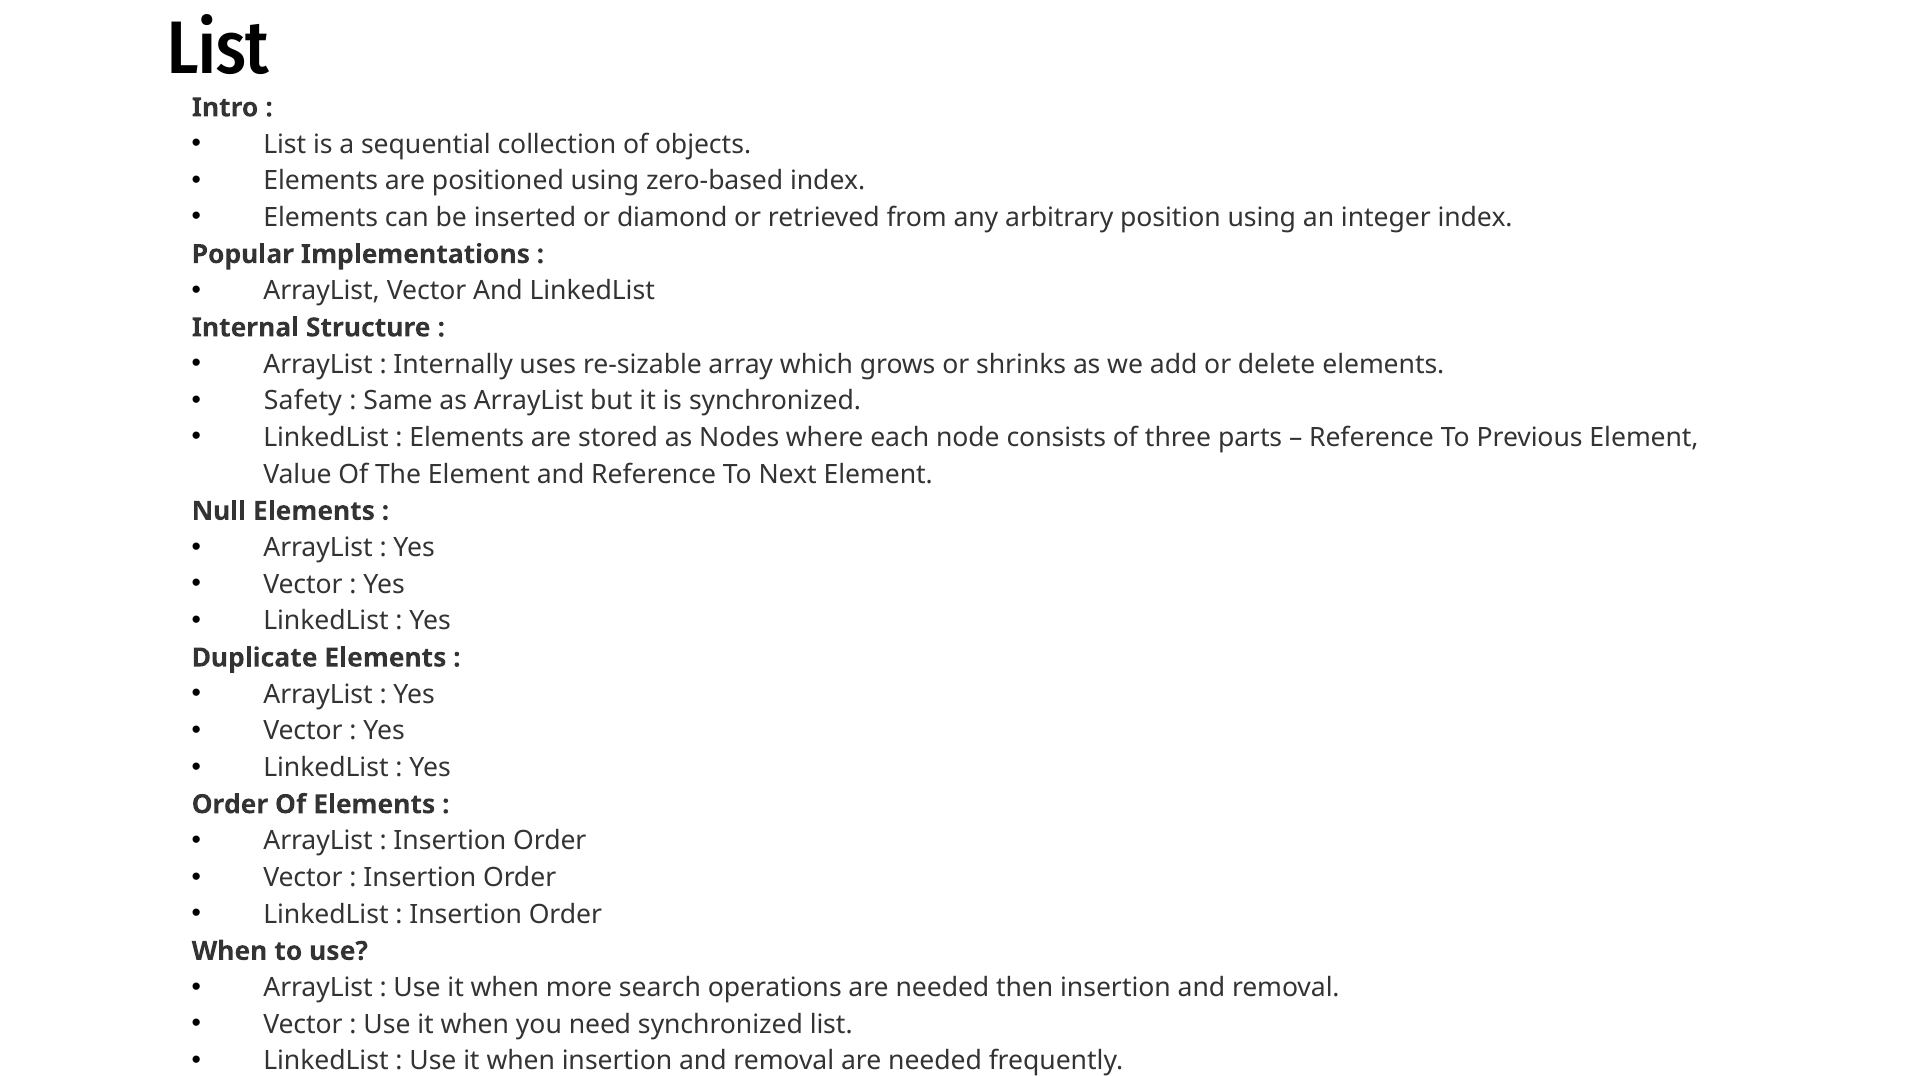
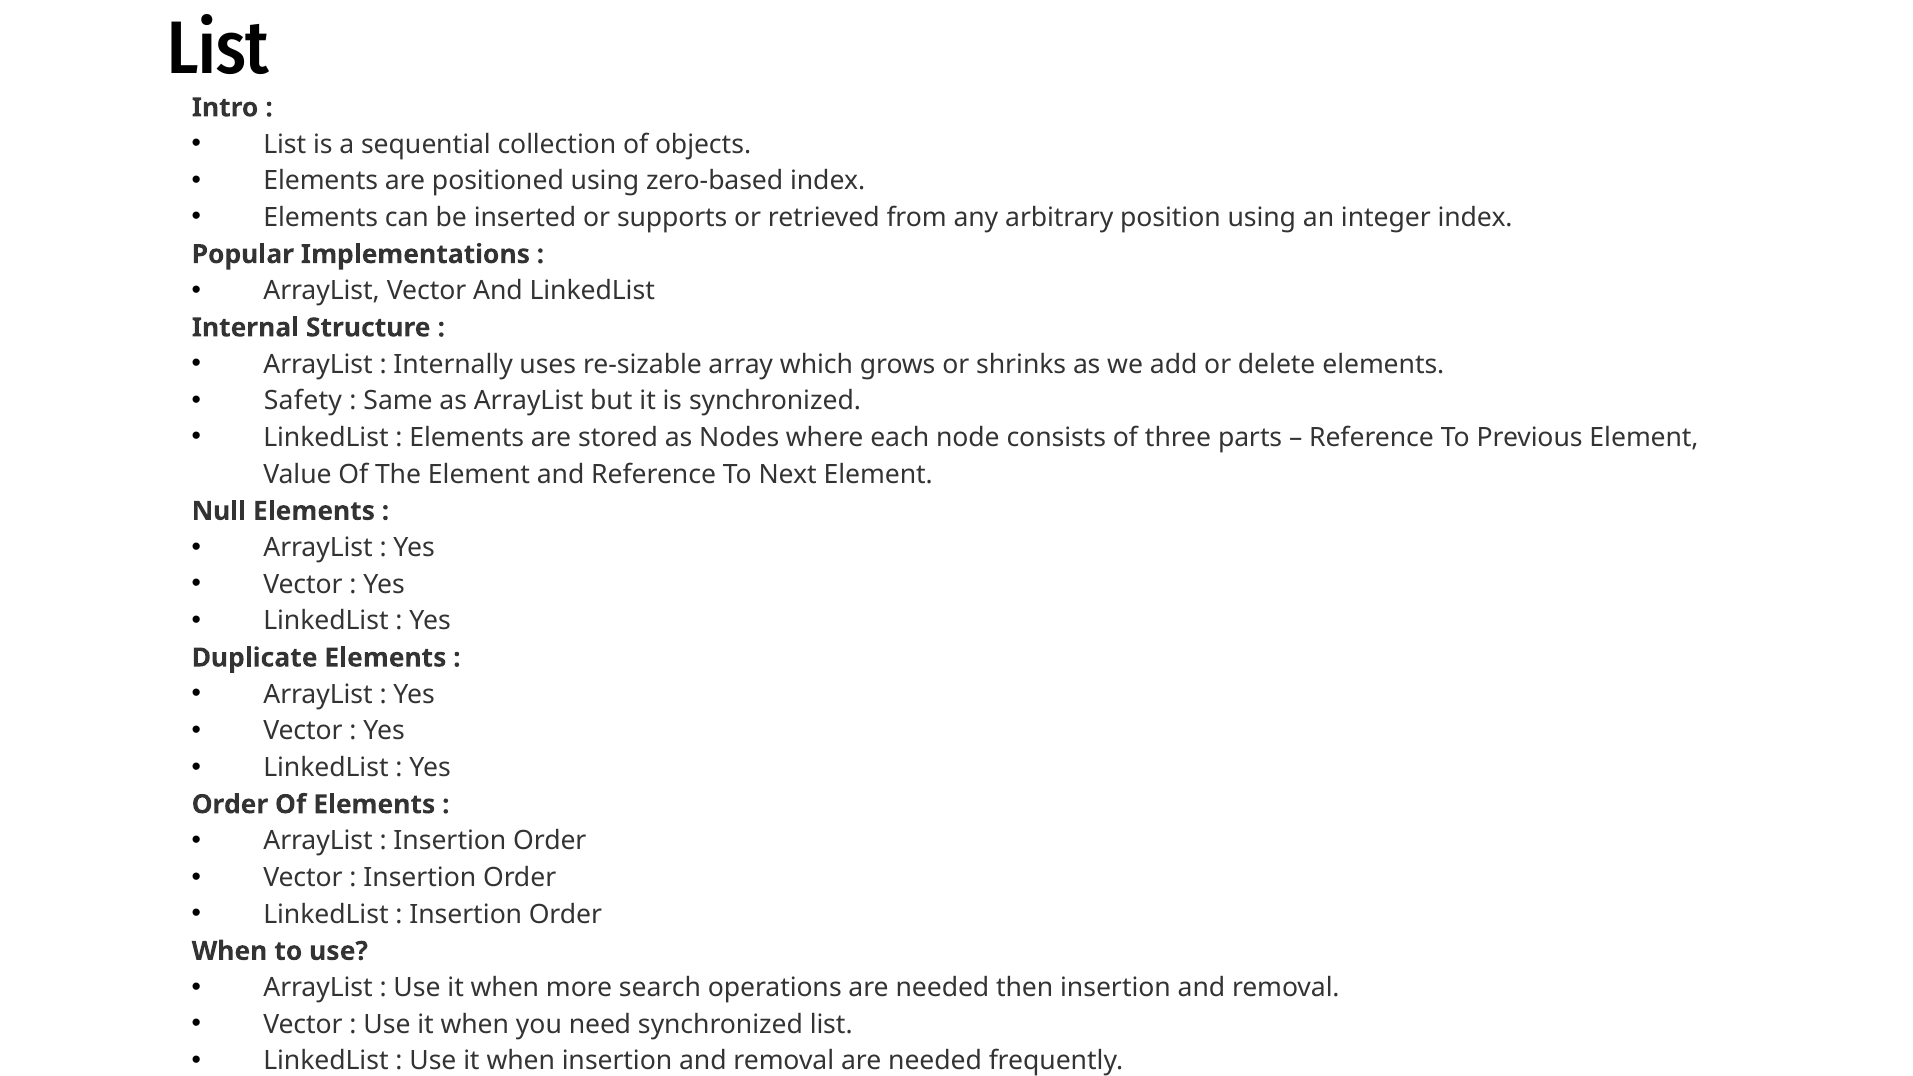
diamond: diamond -> supports
